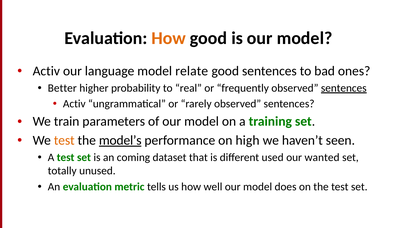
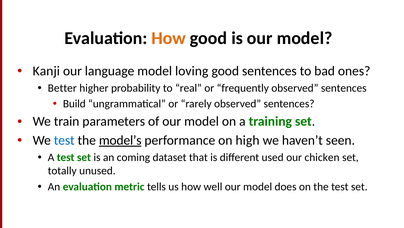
Activ at (46, 71): Activ -> Kanji
relate: relate -> loving
sentences at (344, 88) underline: present -> none
Activ at (74, 103): Activ -> Build
test at (64, 140) colour: orange -> blue
wanted: wanted -> chicken
